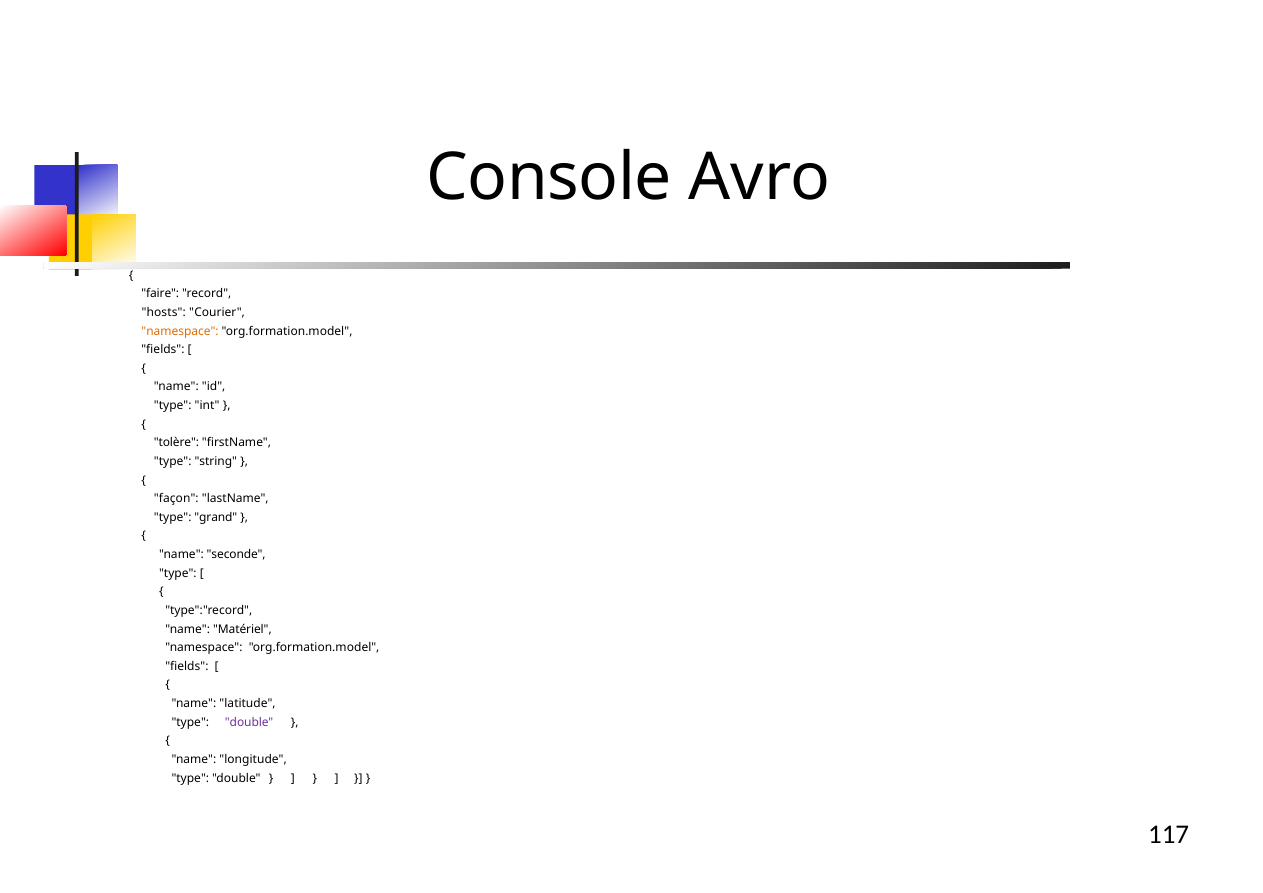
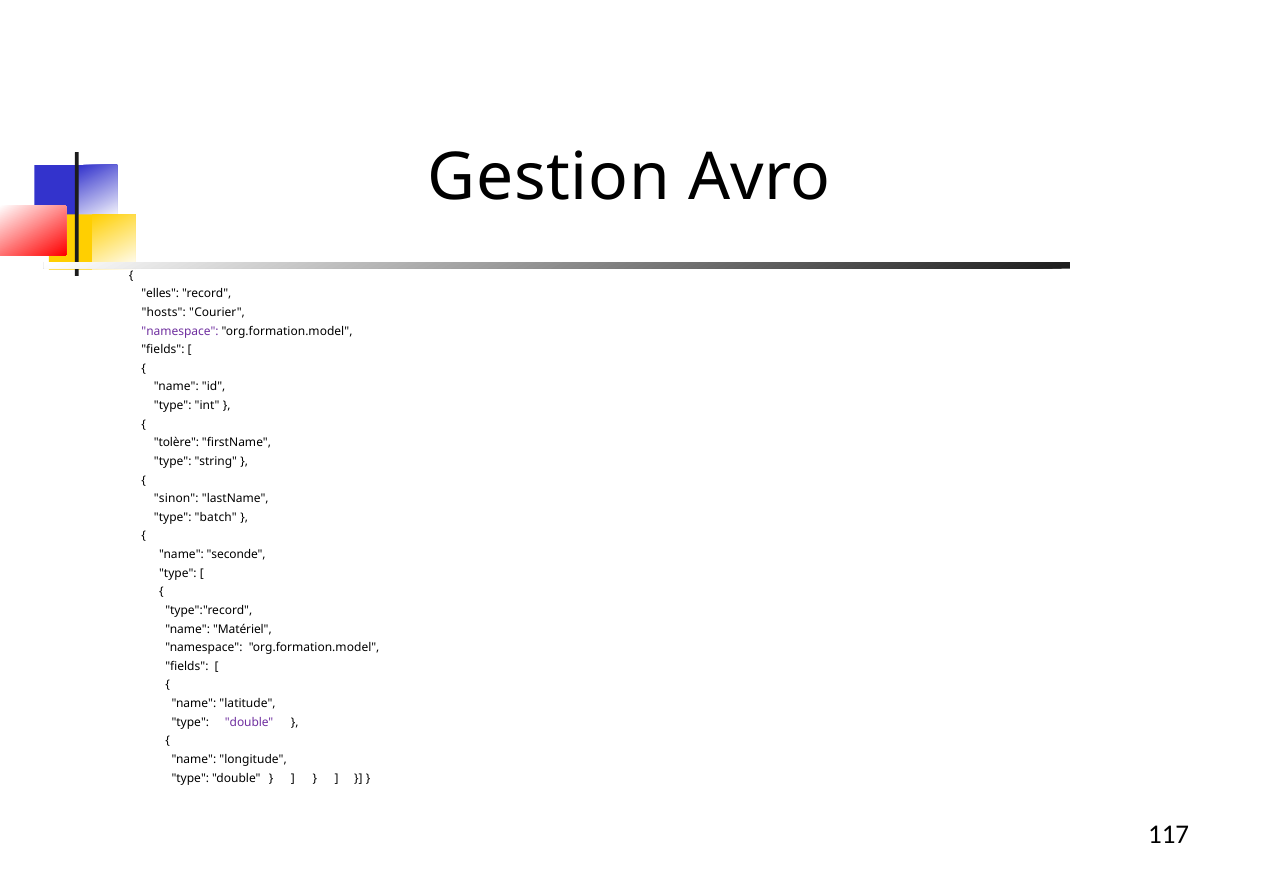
Console: Console -> Gestion
faire: faire -> elles
namespace at (180, 331) colour: orange -> purple
façon: façon -> sinon
grand: grand -> batch
